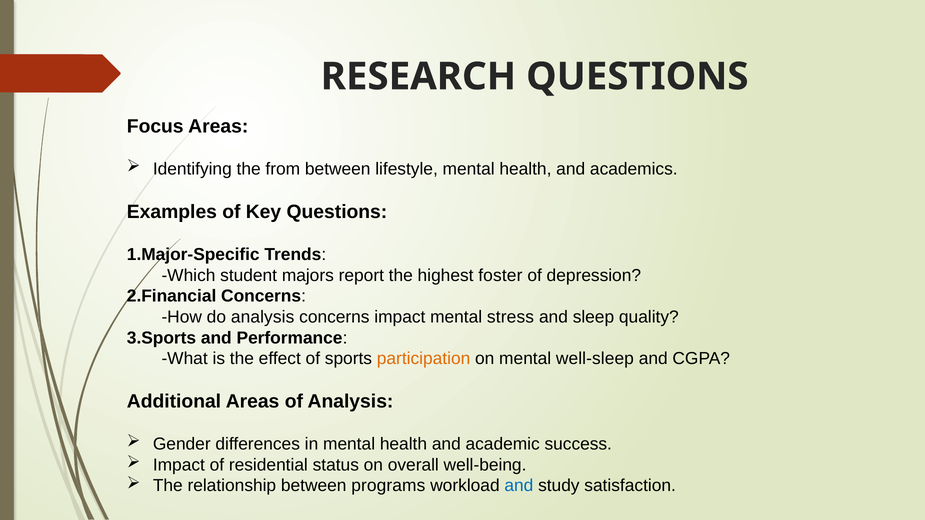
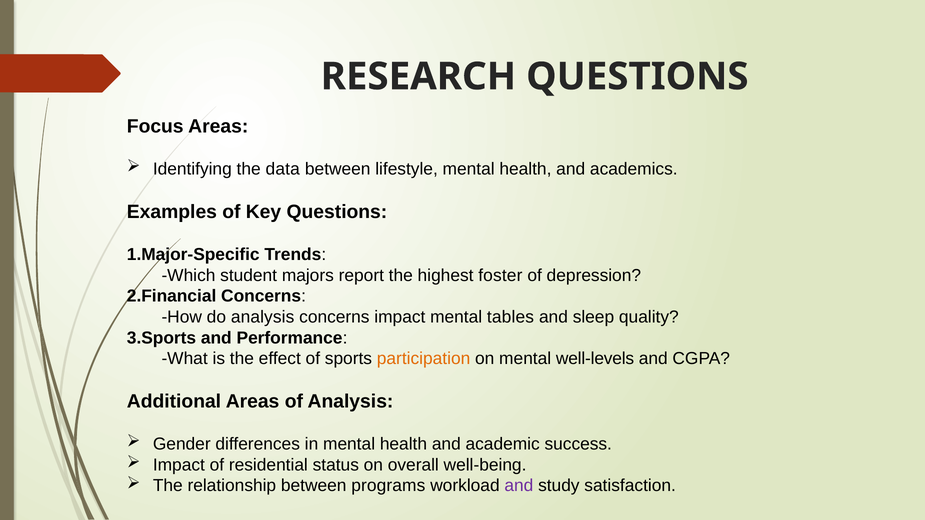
from: from -> data
stress: stress -> tables
well-sleep: well-sleep -> well-levels
and at (519, 486) colour: blue -> purple
